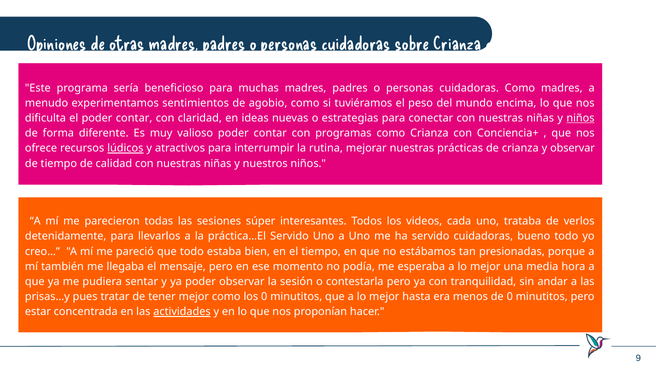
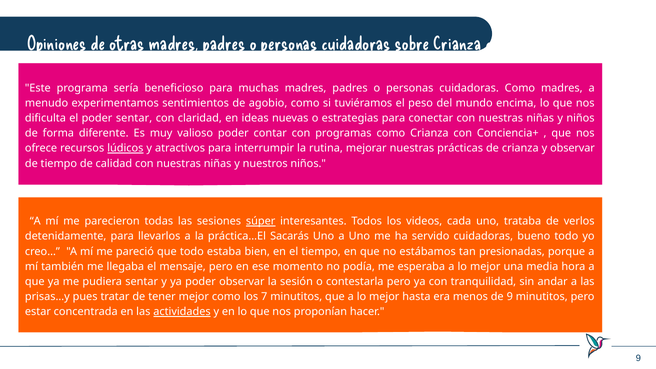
el poder contar: contar -> sentar
niños at (580, 118) underline: present -> none
súper underline: none -> present
práctica…El Servido: Servido -> Sacarás
los 0: 0 -> 7
de 0: 0 -> 9
